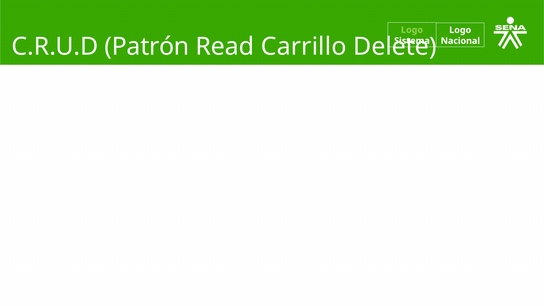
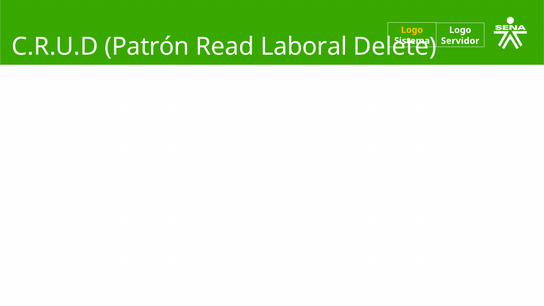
Logo at (412, 30) colour: light green -> yellow
Nacional: Nacional -> Servidor
Carrillo: Carrillo -> Laboral
